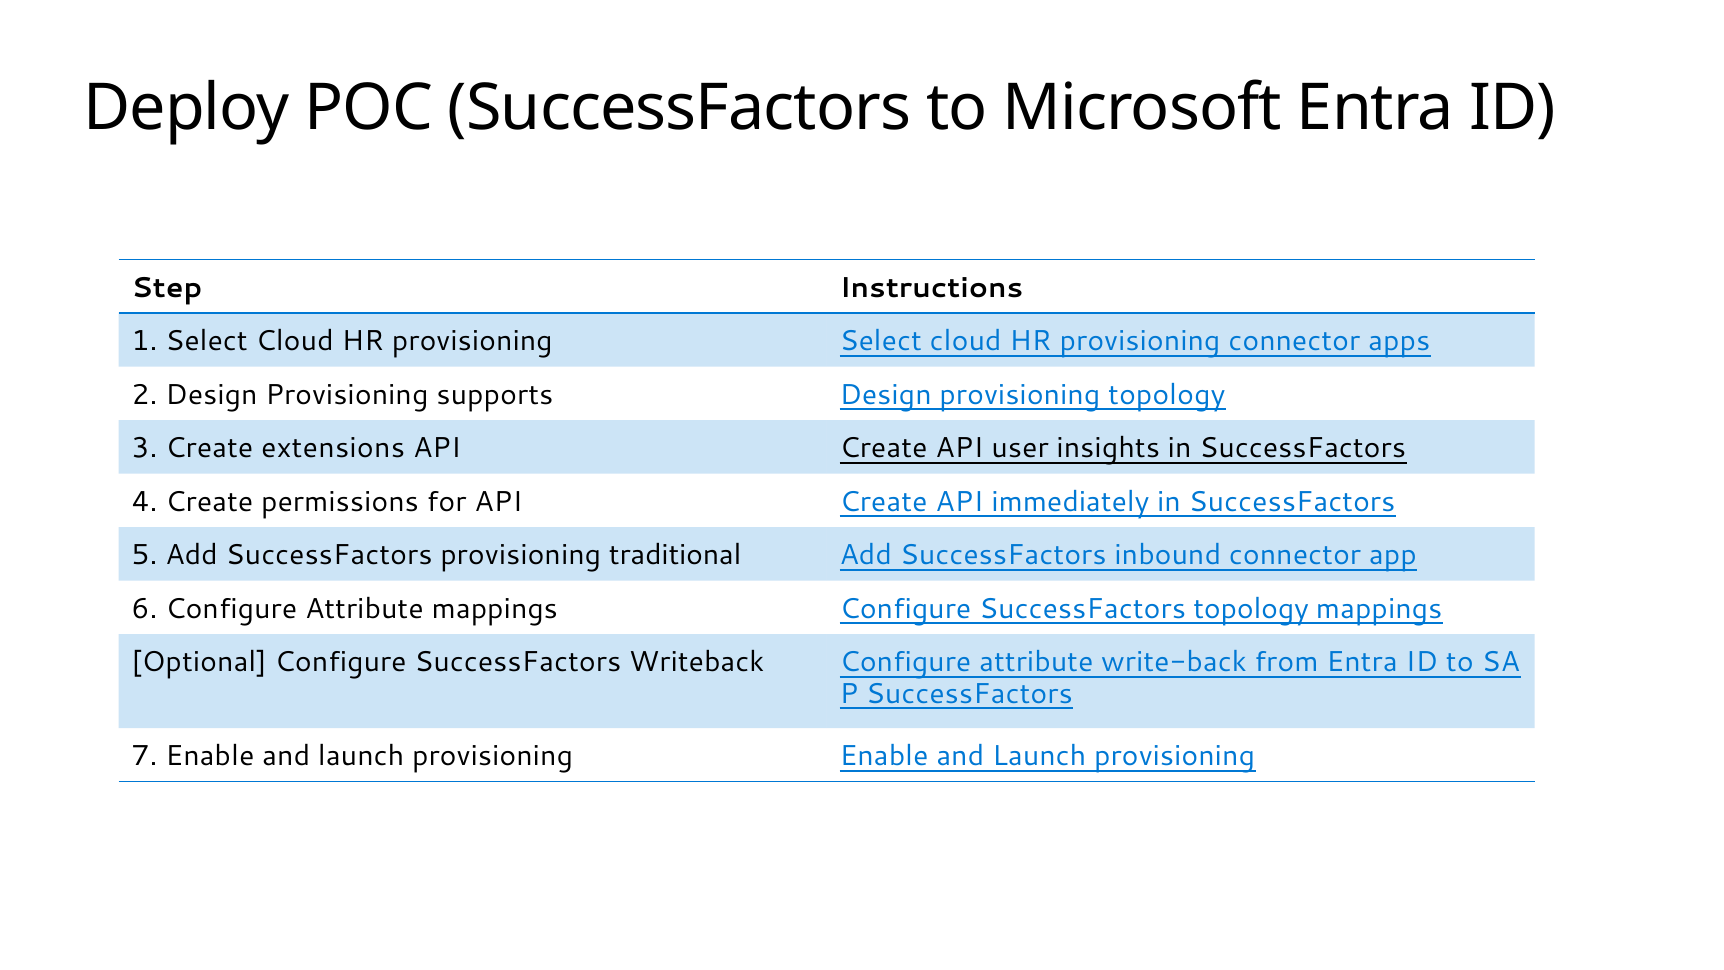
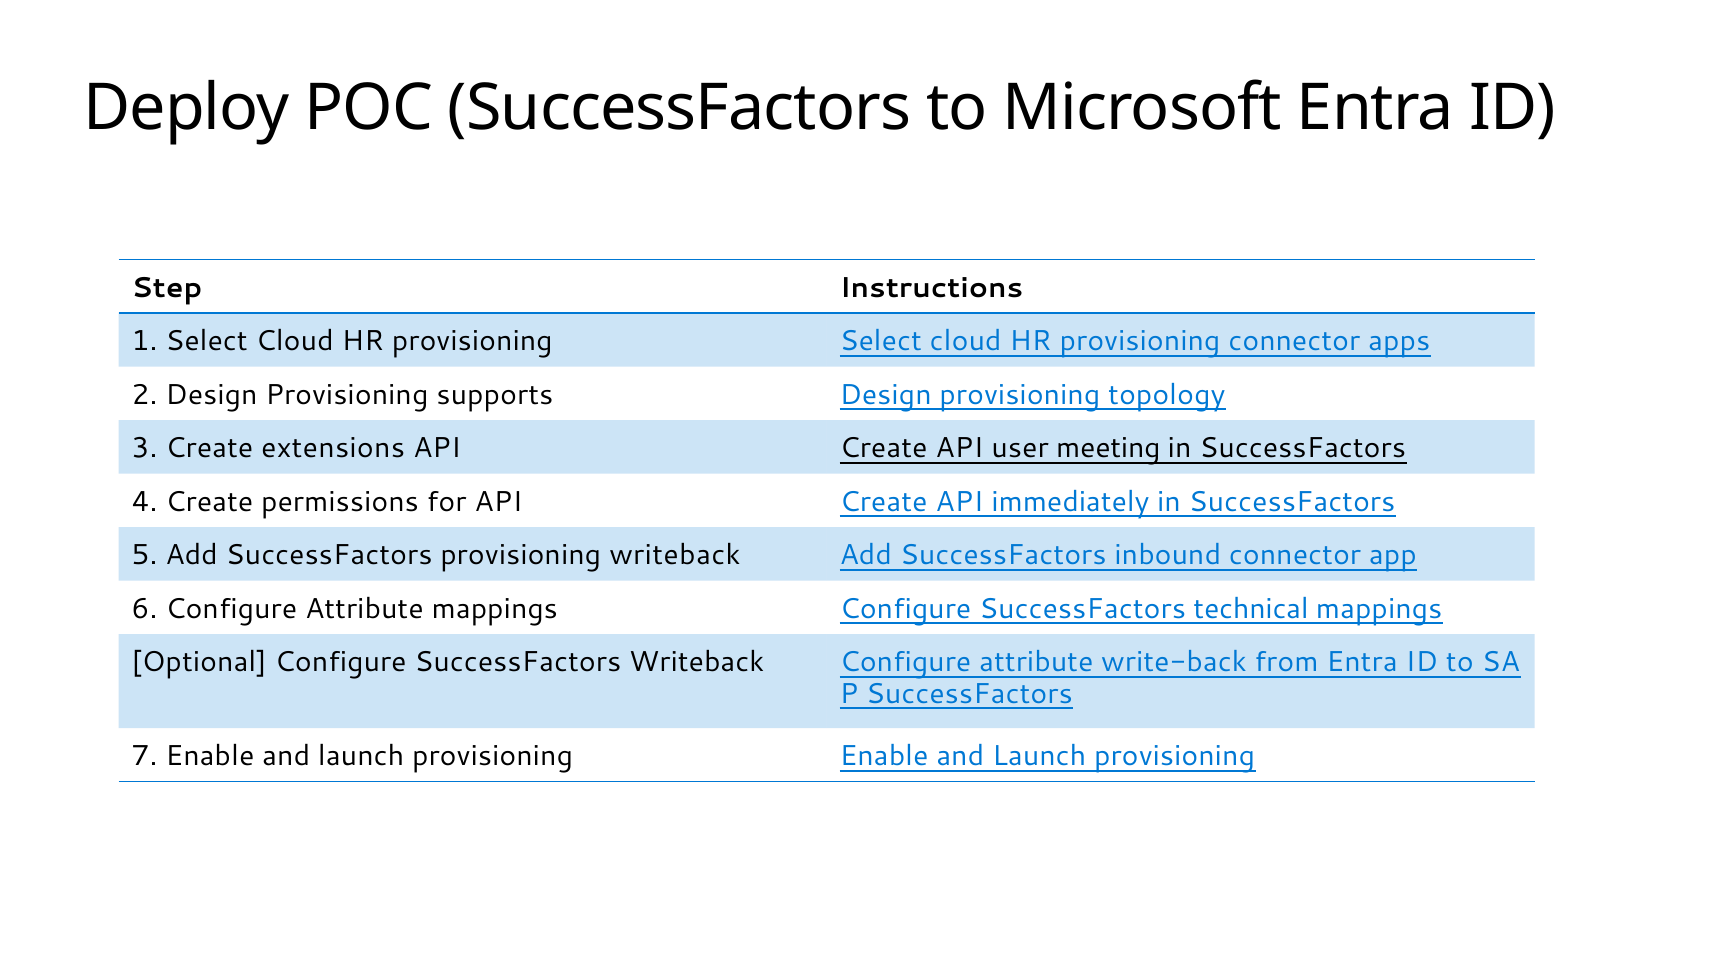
insights: insights -> meeting
provisioning traditional: traditional -> writeback
SuccessFactors topology: topology -> technical
